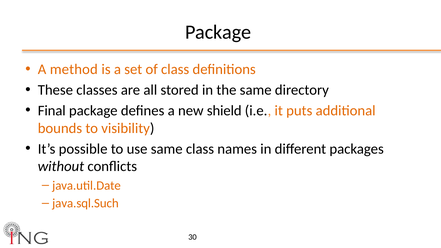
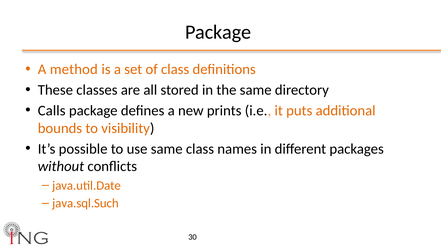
Final: Final -> Calls
shield: shield -> prints
